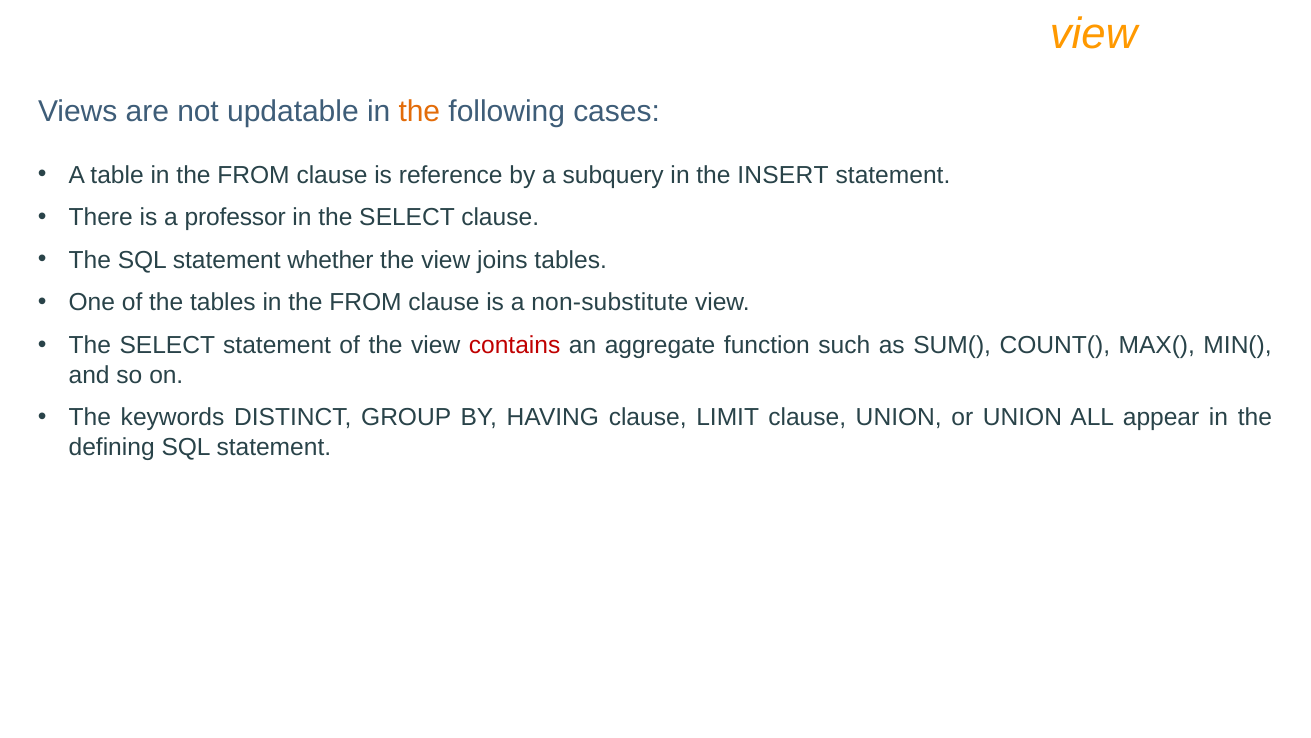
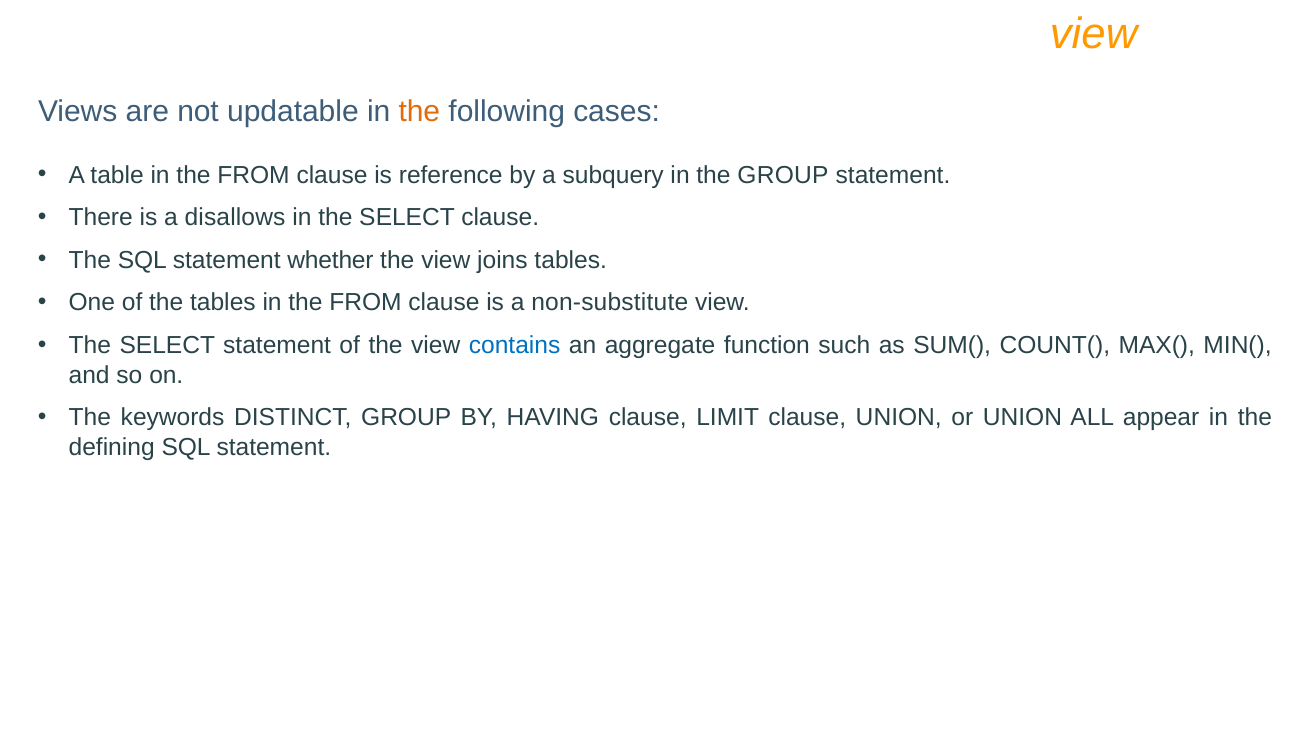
the INSERT: INSERT -> GROUP
professor: professor -> disallows
contains colour: red -> blue
